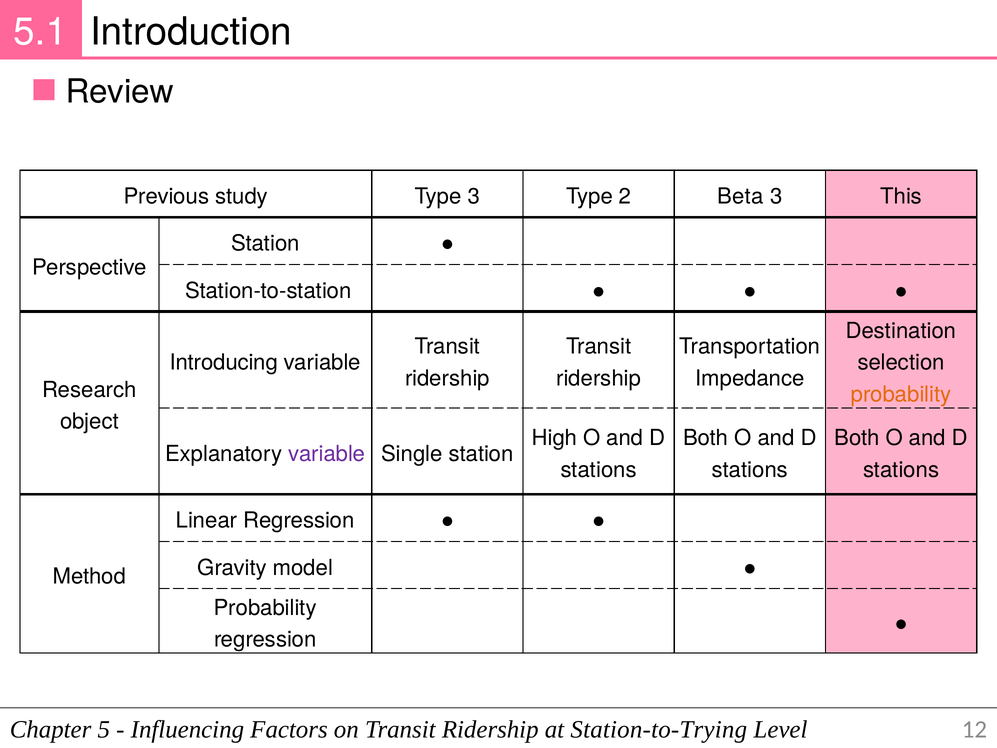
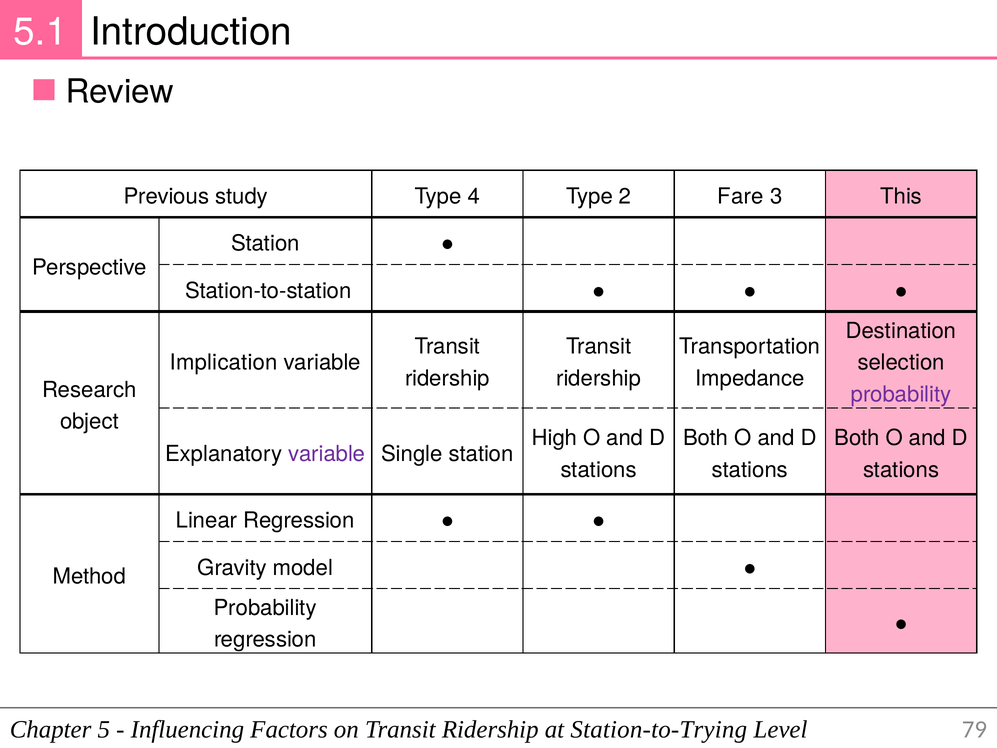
Type 3: 3 -> 4
Beta: Beta -> Fare
Introducing: Introducing -> Implication
probability at (901, 394) colour: orange -> purple
12: 12 -> 79
